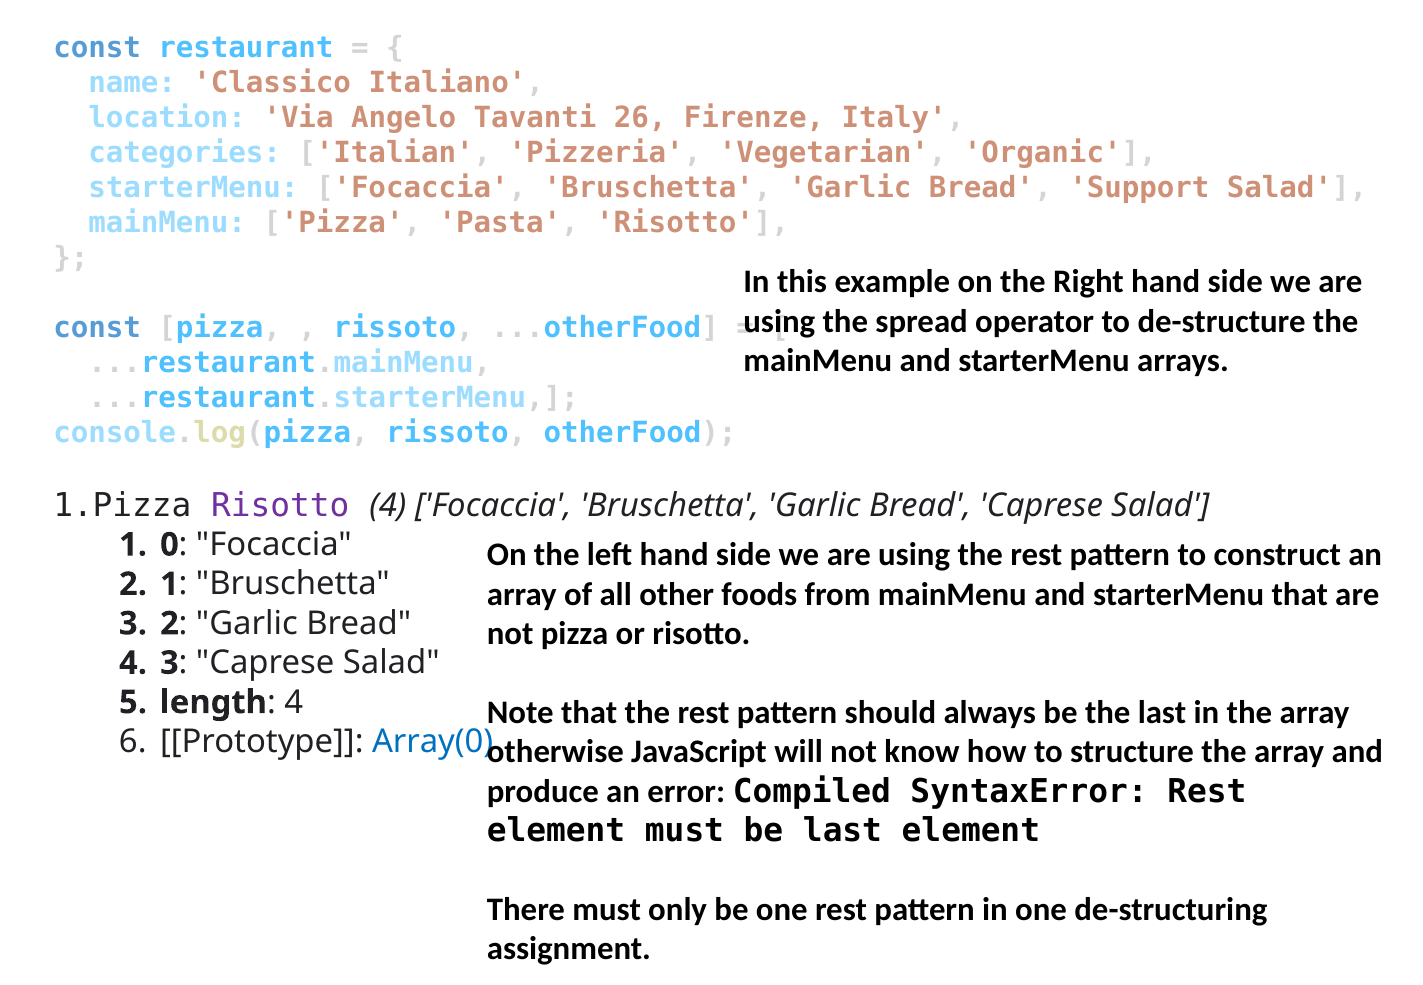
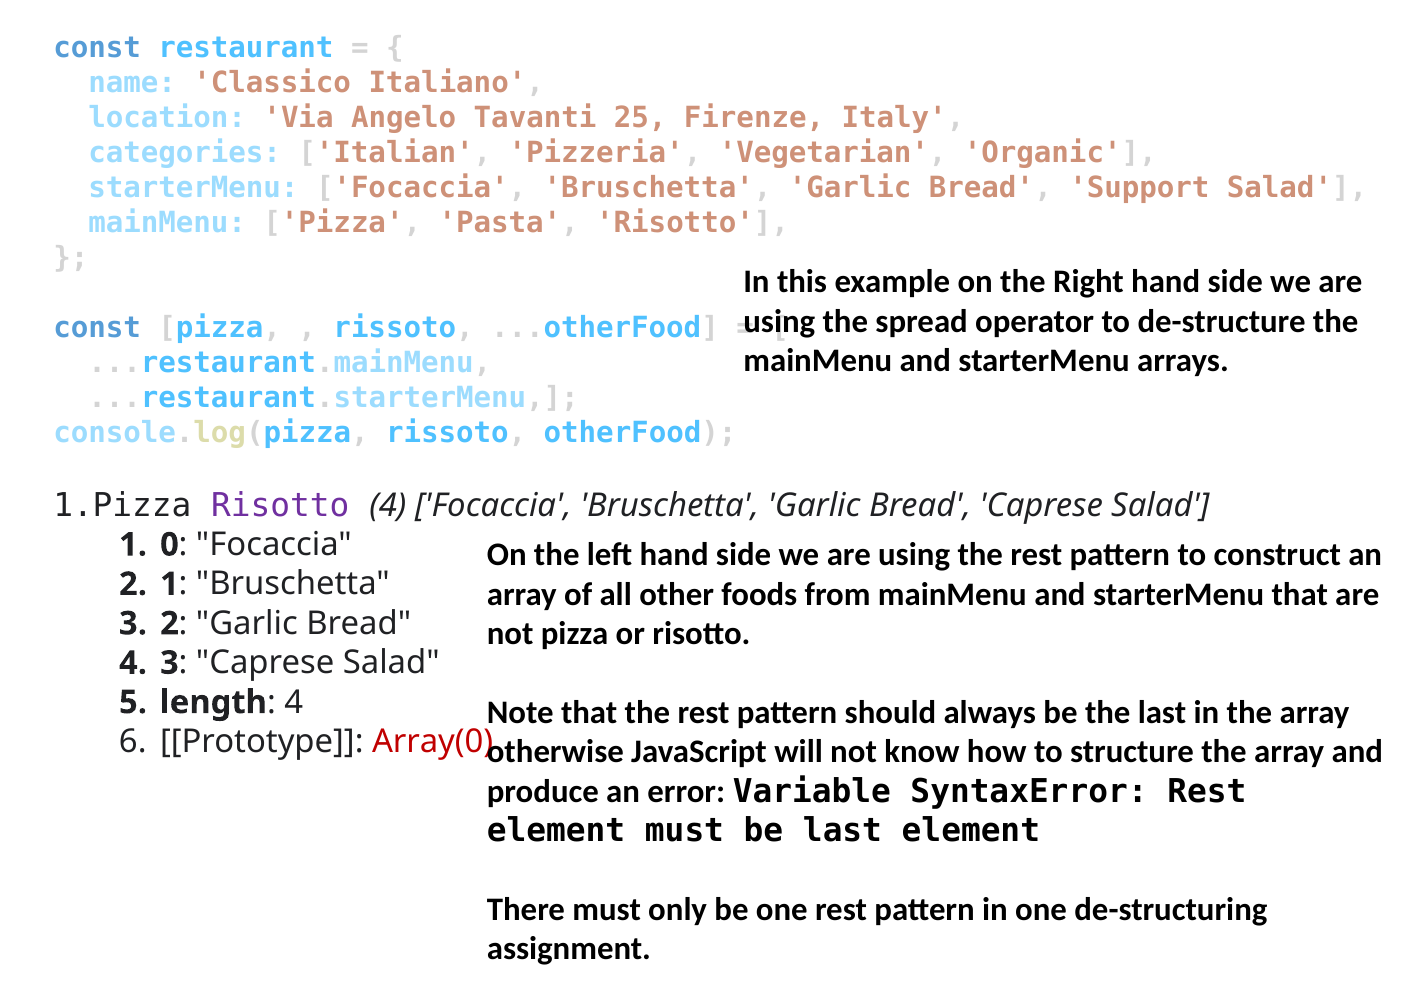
26: 26 -> 25
Array(0 colour: blue -> red
Compiled: Compiled -> Variable
